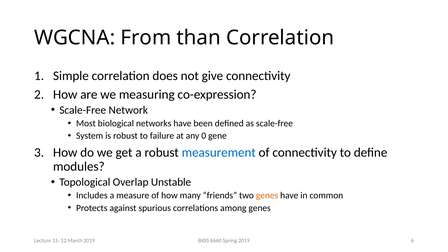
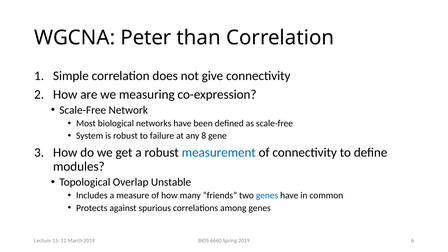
From: From -> Peter
0: 0 -> 8
genes at (267, 196) colour: orange -> blue
